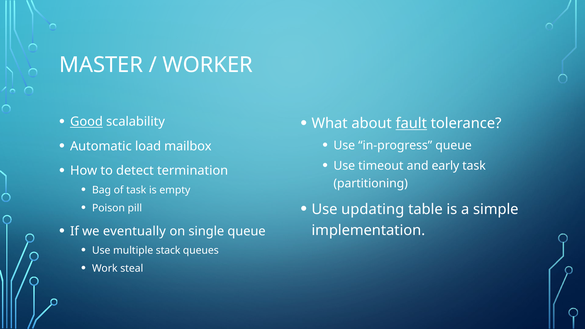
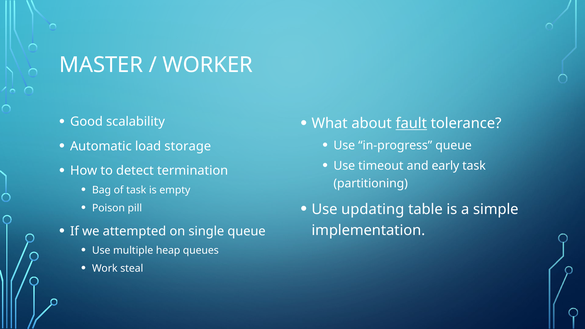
Good underline: present -> none
mailbox: mailbox -> storage
eventually: eventually -> attempted
stack: stack -> heap
